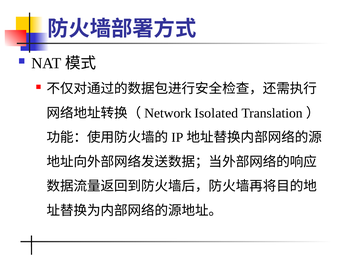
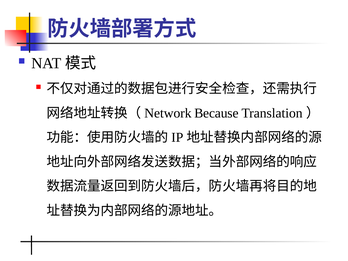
Isolated: Isolated -> Because
